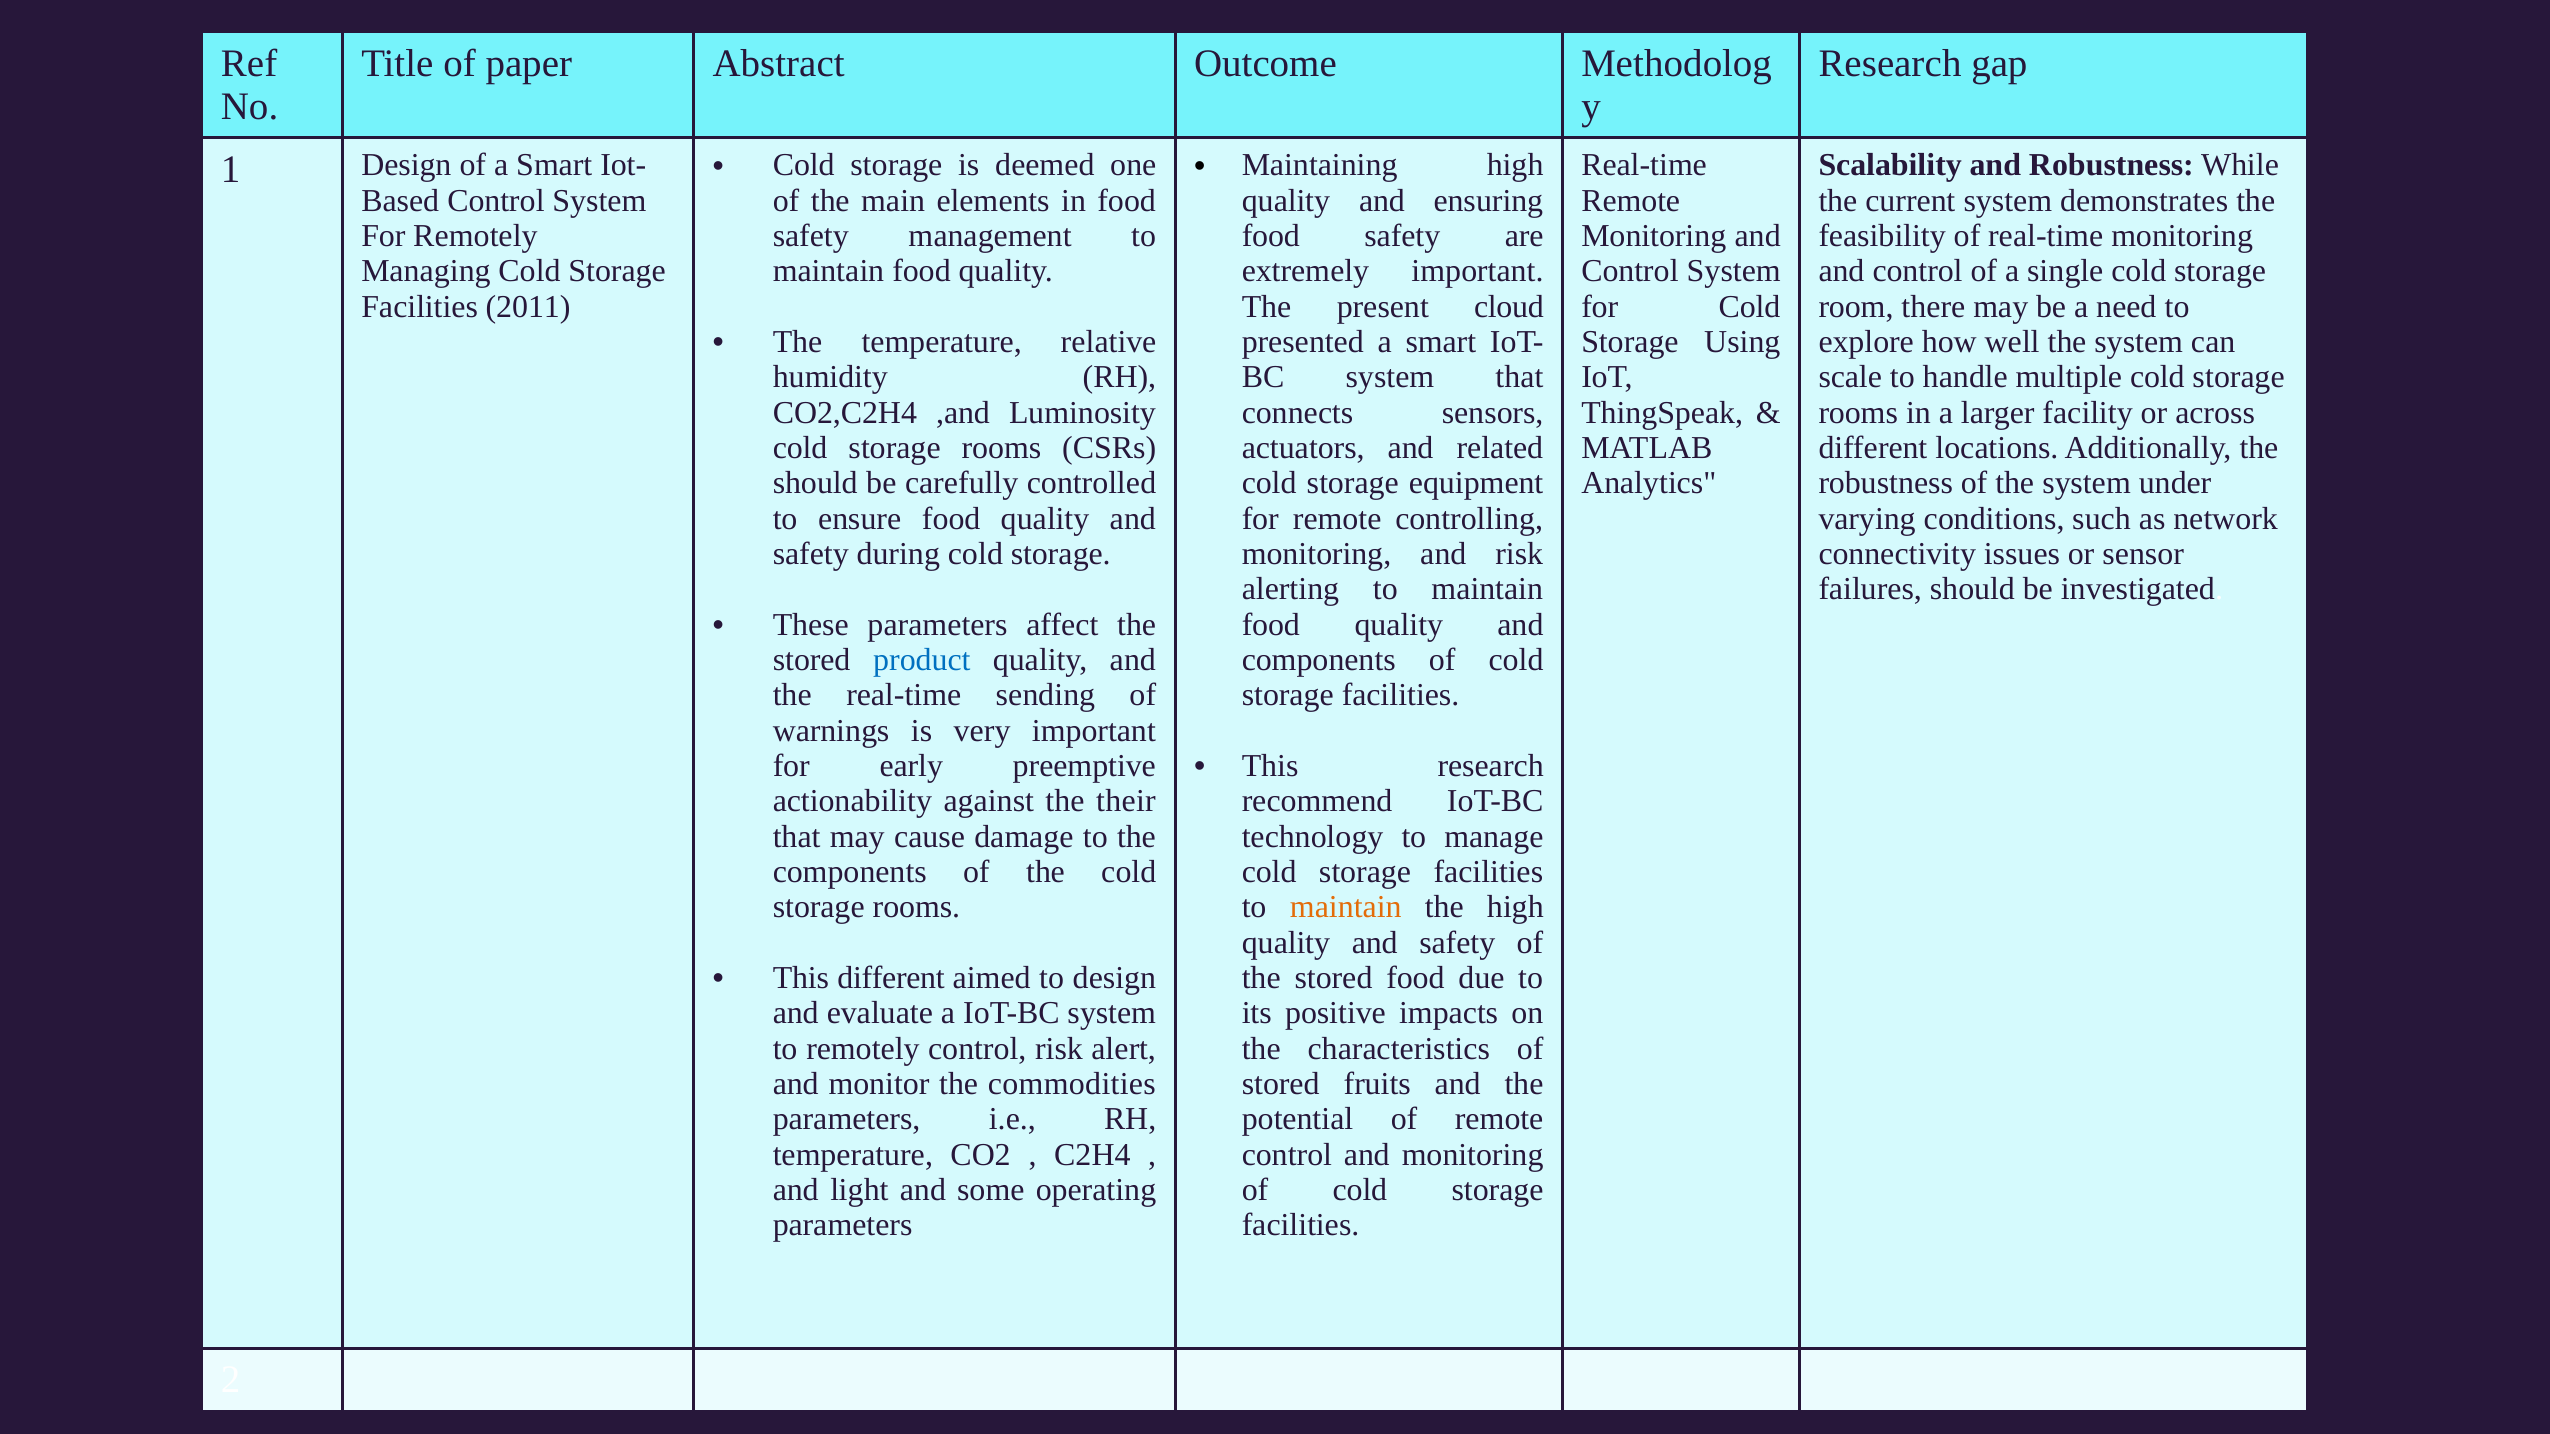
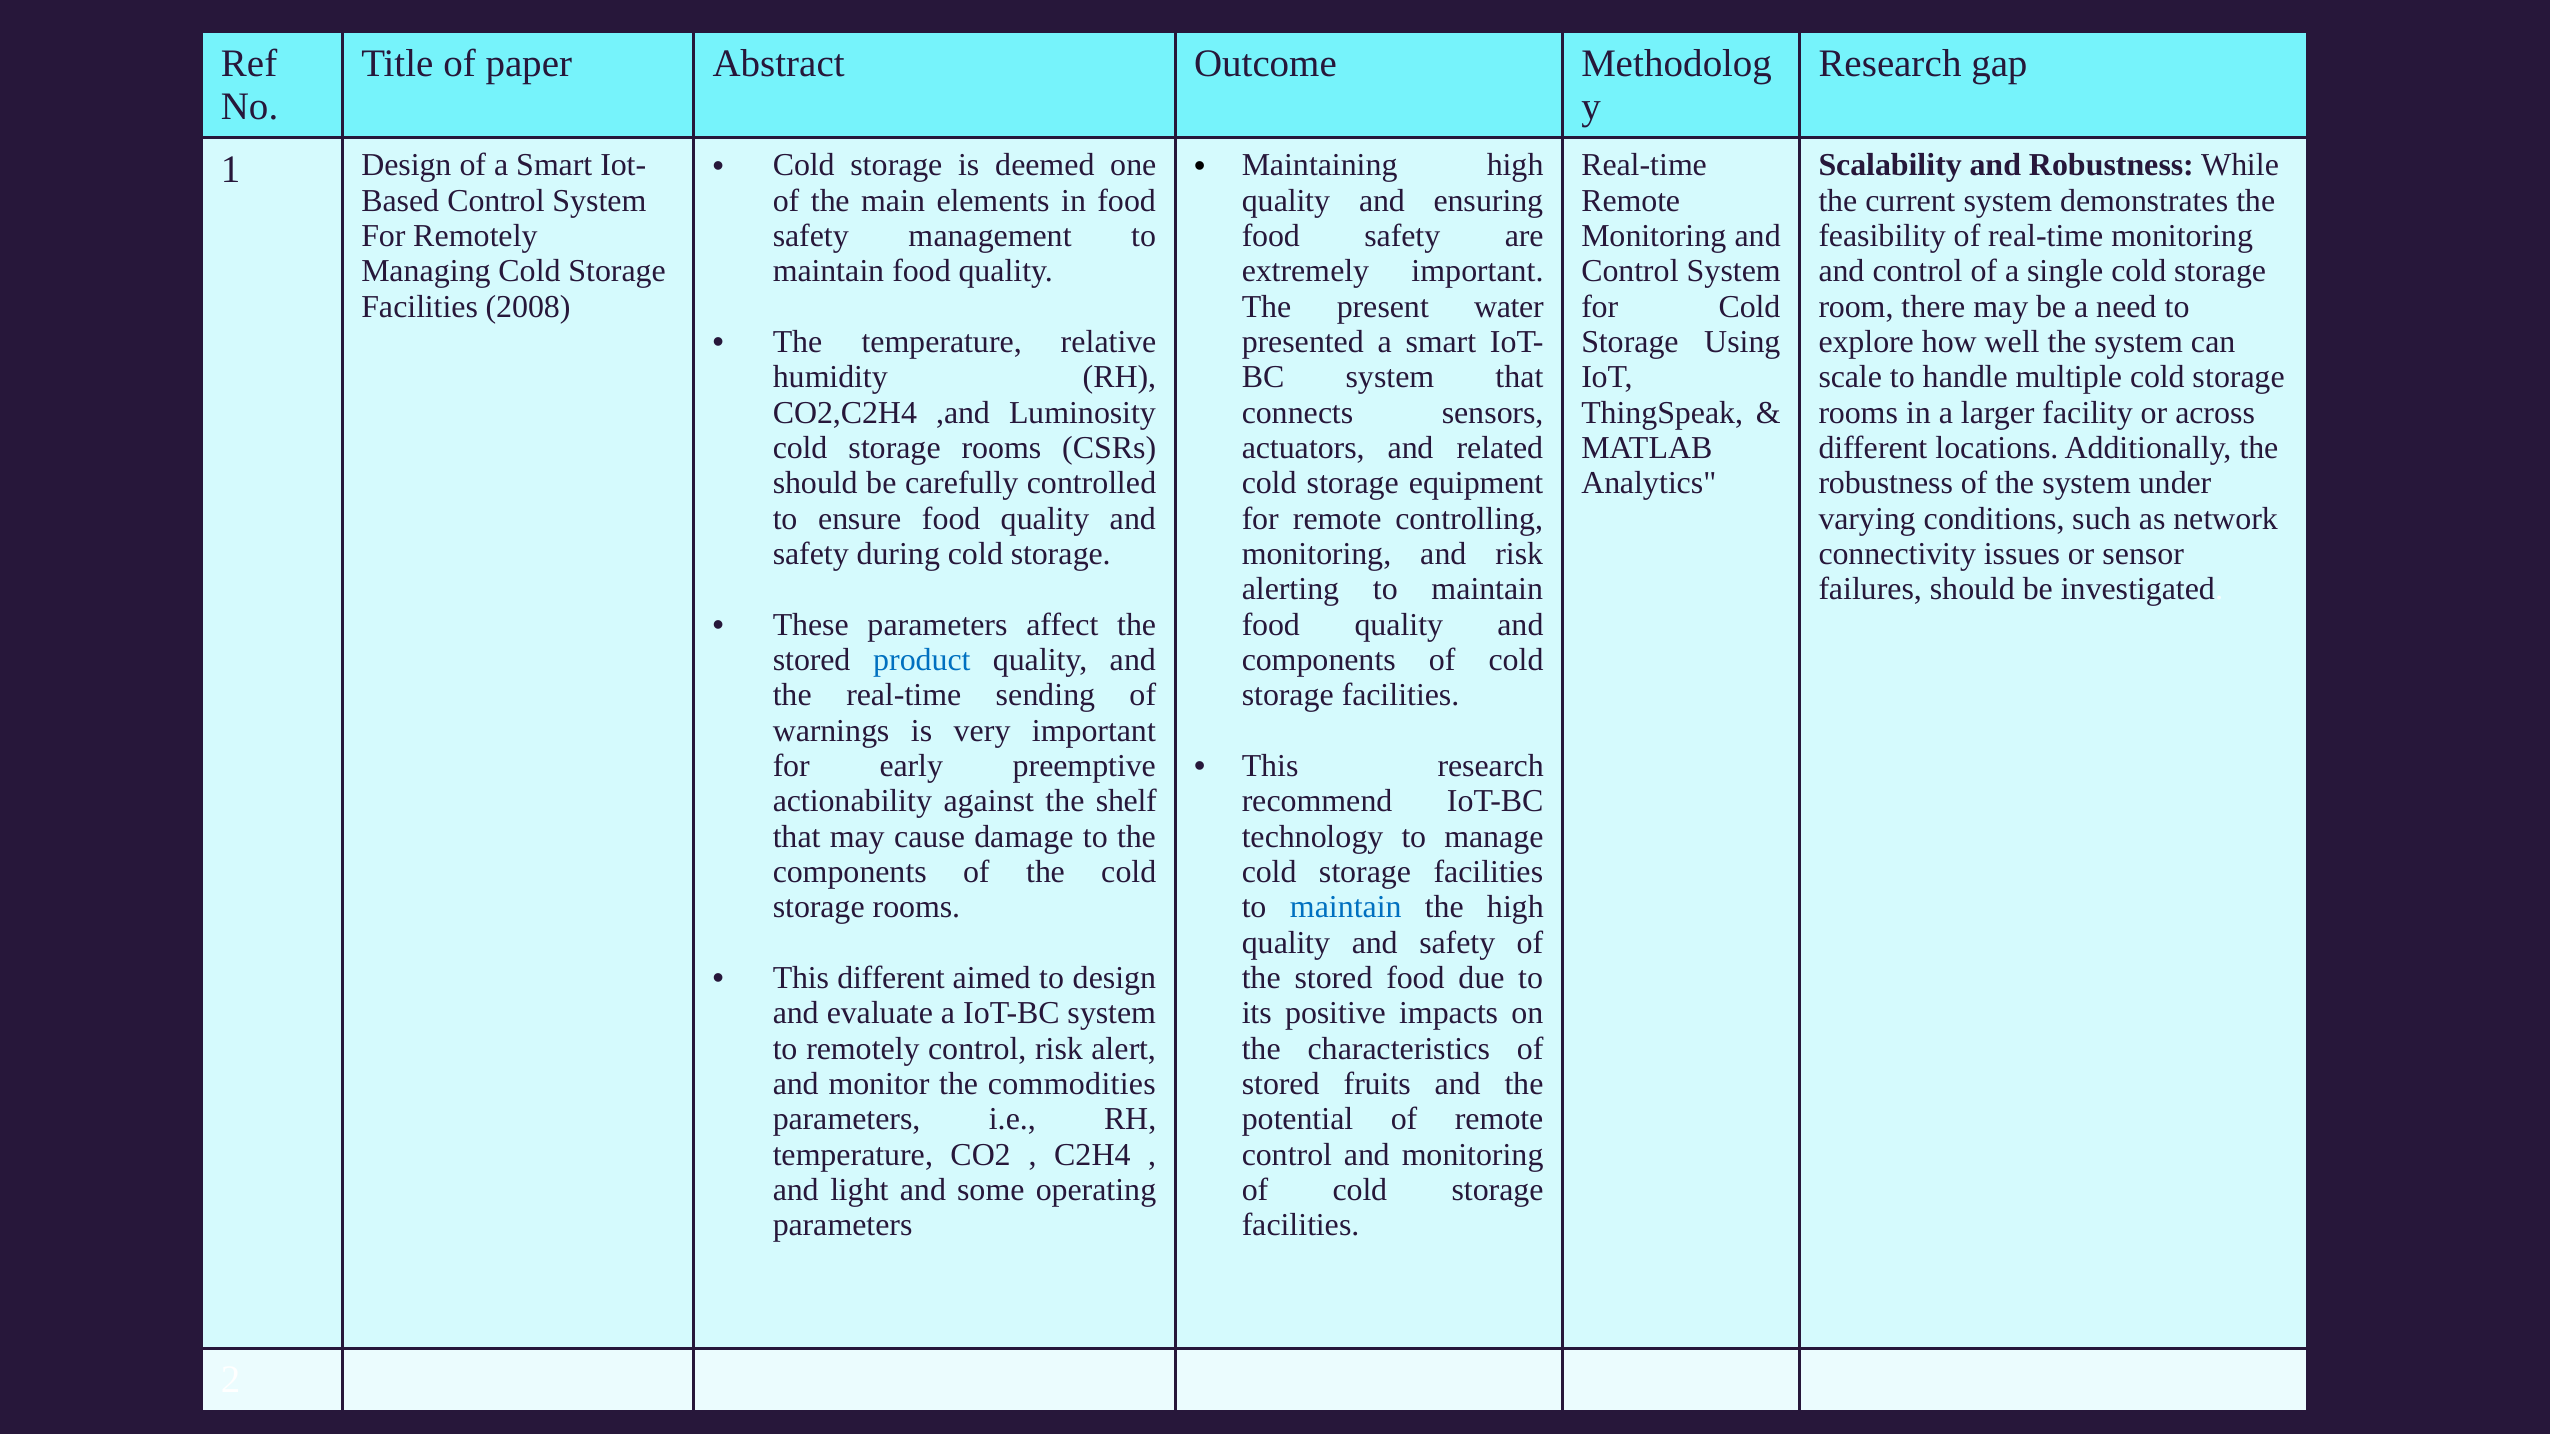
2011: 2011 -> 2008
cloud: cloud -> water
their: their -> shelf
maintain at (1346, 907) colour: orange -> blue
